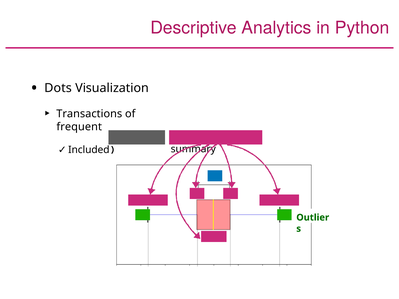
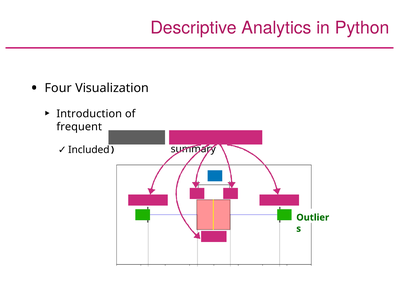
Dots: Dots -> Four
Transactions: Transactions -> Introduction
